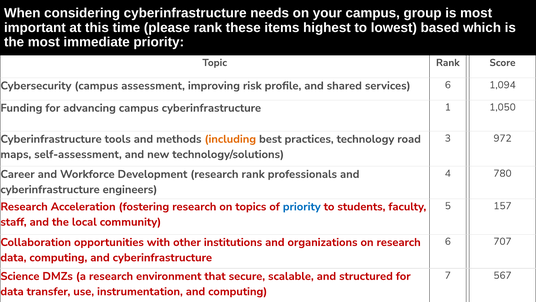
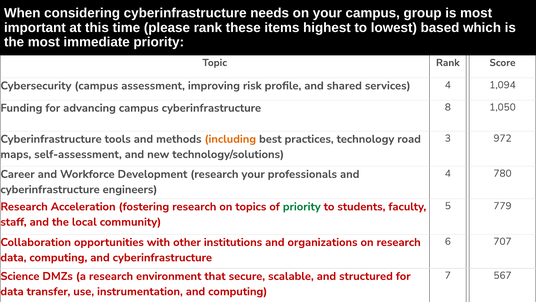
services 6: 6 -> 4
1: 1 -> 8
research rank: rank -> your
157: 157 -> 779
priority at (302, 206) colour: blue -> green
